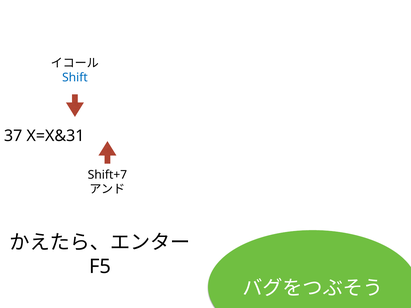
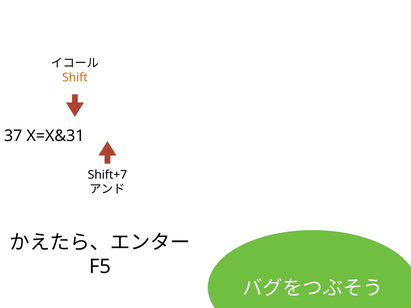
Shift colour: blue -> orange
